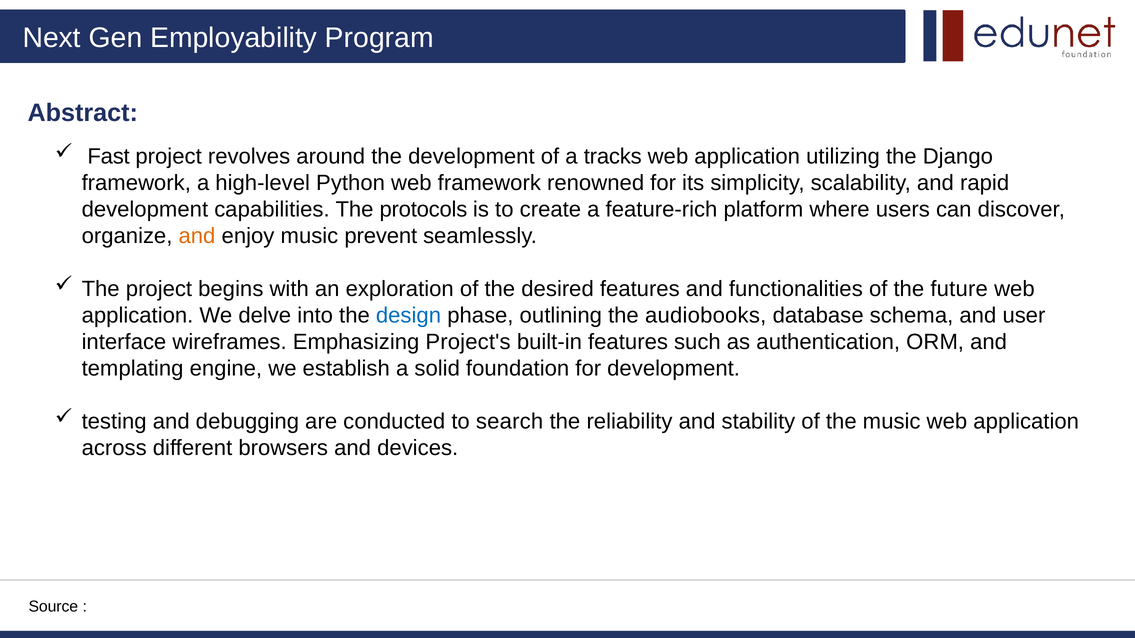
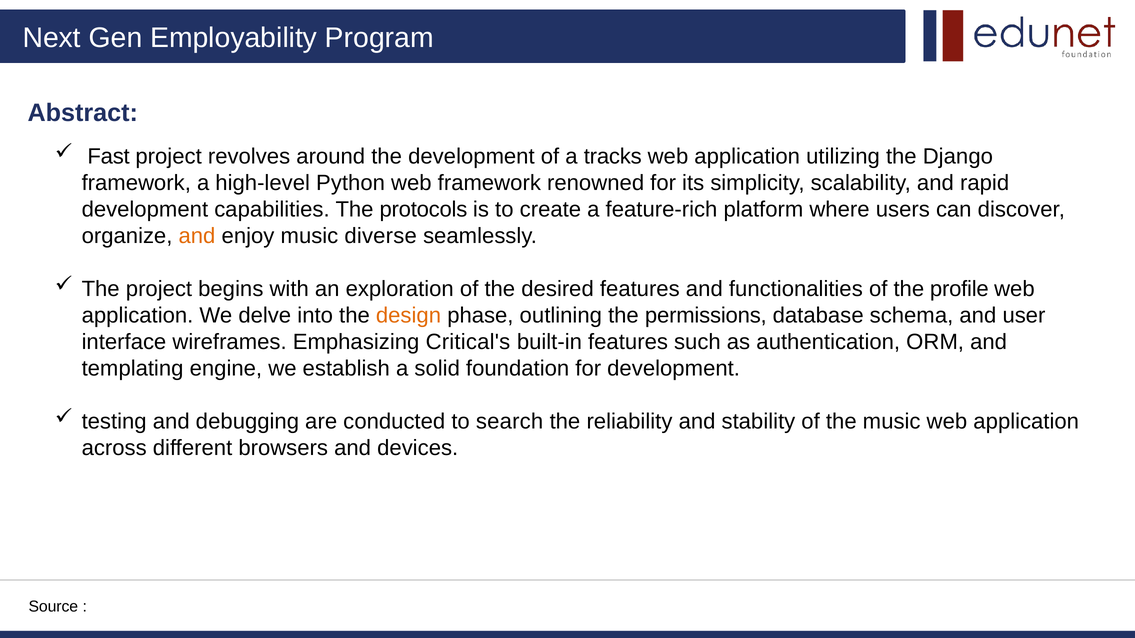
prevent: prevent -> diverse
future: future -> profile
design colour: blue -> orange
audiobooks: audiobooks -> permissions
Project's: Project's -> Critical's
